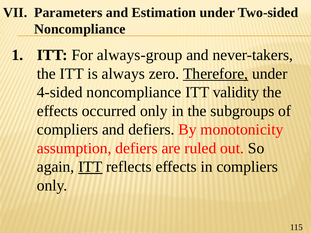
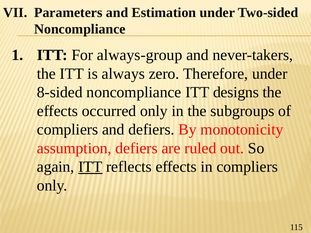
Therefore underline: present -> none
4-sided: 4-sided -> 8-sided
validity: validity -> designs
